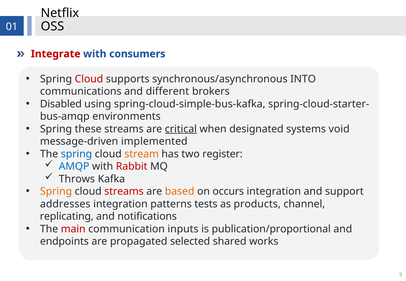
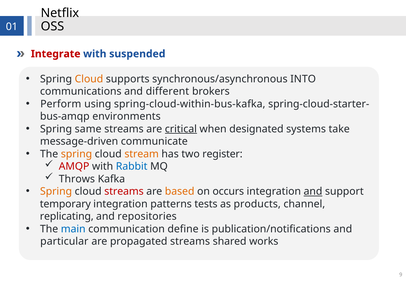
consumers: consumers -> suspended
Cloud at (89, 79) colour: red -> orange
Disabled: Disabled -> Perform
spring-cloud-simple-bus-kafka: spring-cloud-simple-bus-kafka -> spring-cloud-within-bus-kafka
these: these -> same
void: void -> take
implemented: implemented -> communicate
spring at (76, 154) colour: blue -> orange
AMQP colour: blue -> red
Rabbit colour: red -> blue
and at (313, 191) underline: none -> present
addresses: addresses -> temporary
notifications: notifications -> repositories
main colour: red -> blue
inputs: inputs -> define
publication/proportional: publication/proportional -> publication/notifications
endpoints: endpoints -> particular
propagated selected: selected -> streams
